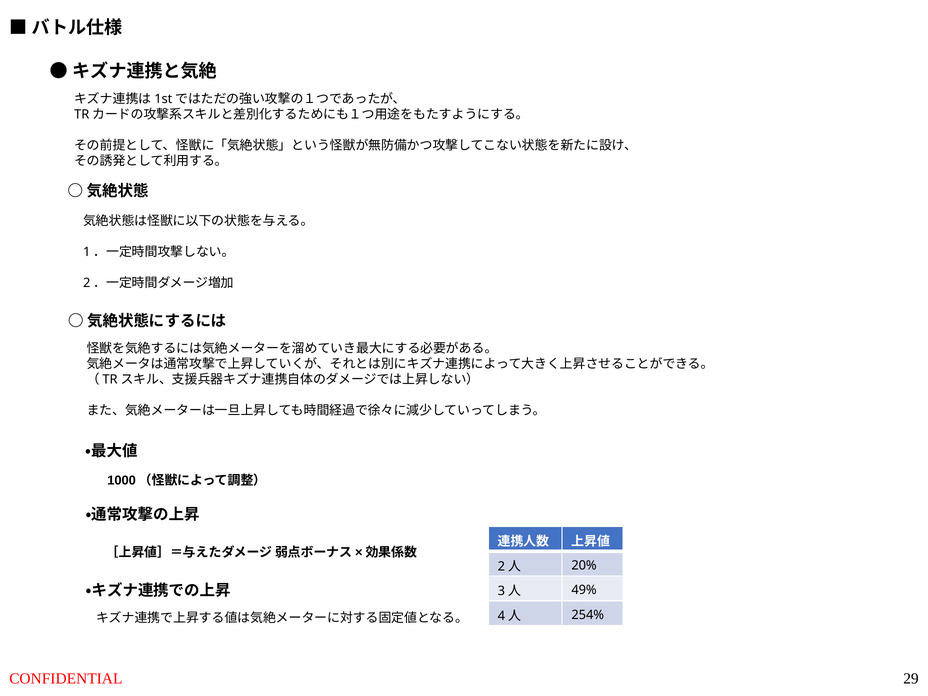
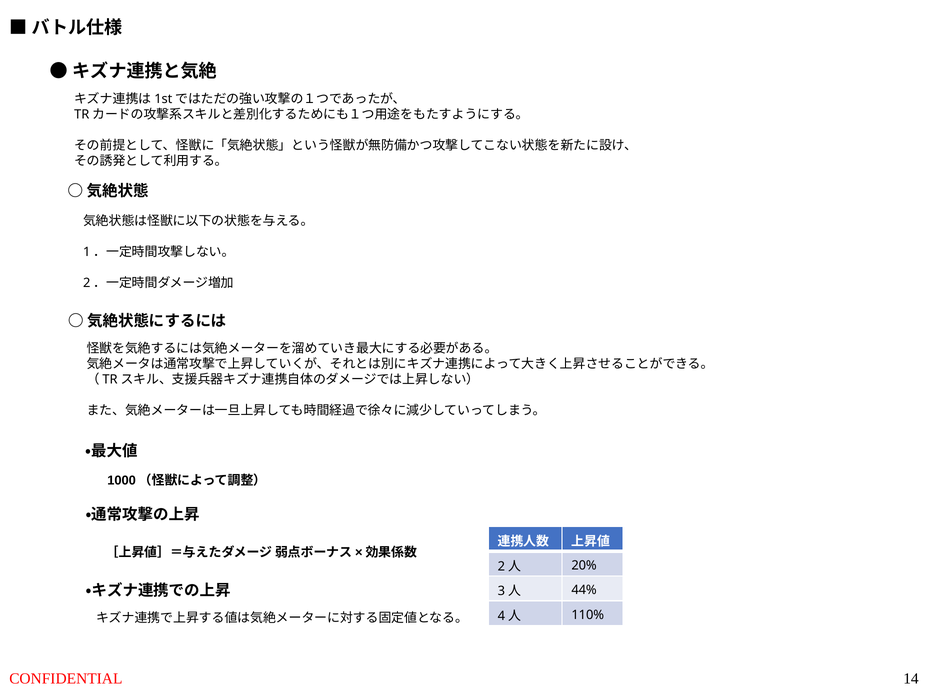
49%: 49% -> 44%
254%: 254% -> 110%
29: 29 -> 14
